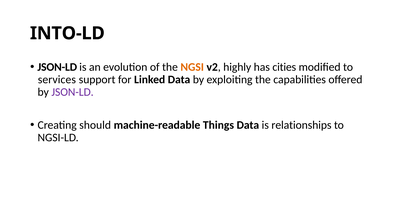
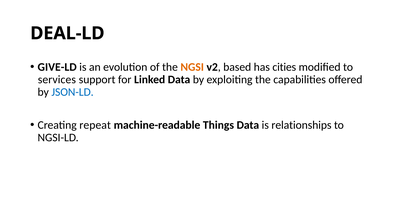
INTO-LD: INTO-LD -> DEAL-LD
JSON-LD at (57, 67): JSON-LD -> GIVE-LD
highly: highly -> based
JSON-LD at (73, 92) colour: purple -> blue
should: should -> repeat
